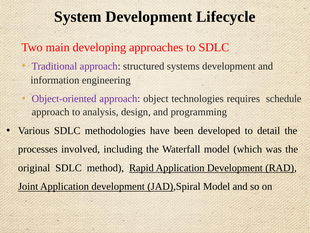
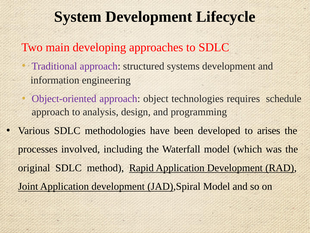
detail: detail -> arises
